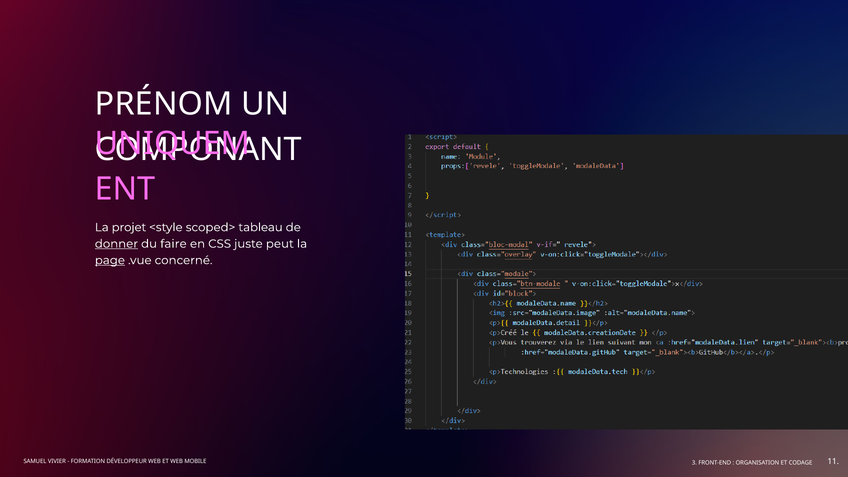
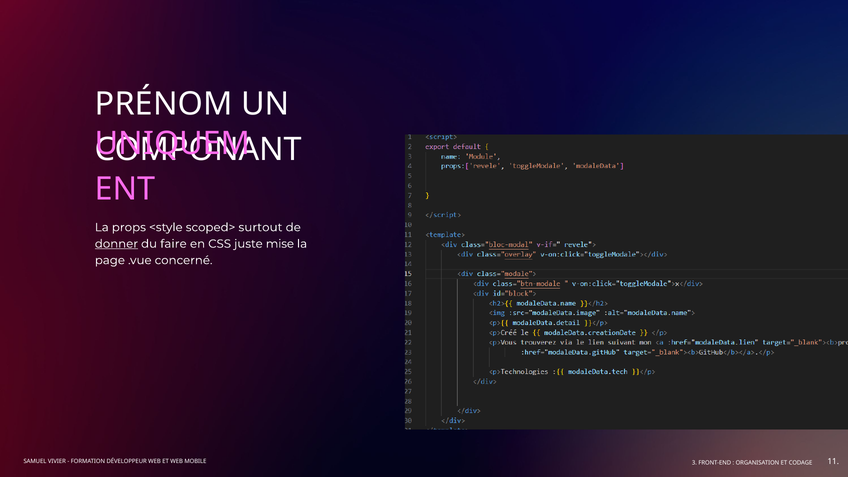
projet: projet -> props
tableau: tableau -> surtout
peut: peut -> mise
page underline: present -> none
